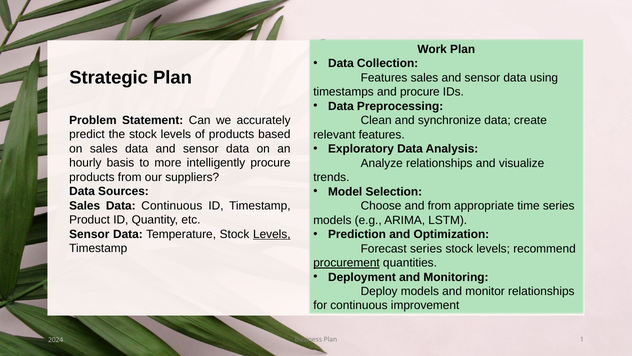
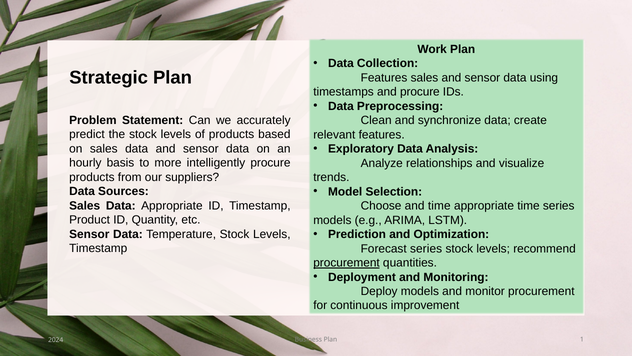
Data Continuous: Continuous -> Appropriate
and from: from -> time
Levels at (272, 234) underline: present -> none
monitor relationships: relationships -> procurement
